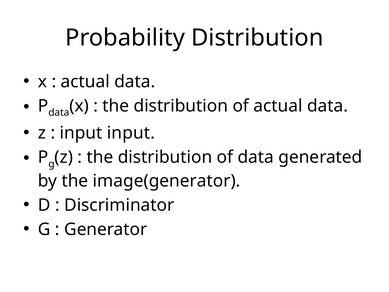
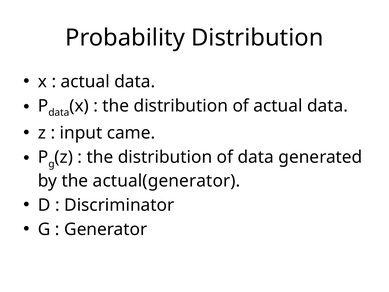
input input: input -> came
image(generator: image(generator -> actual(generator
